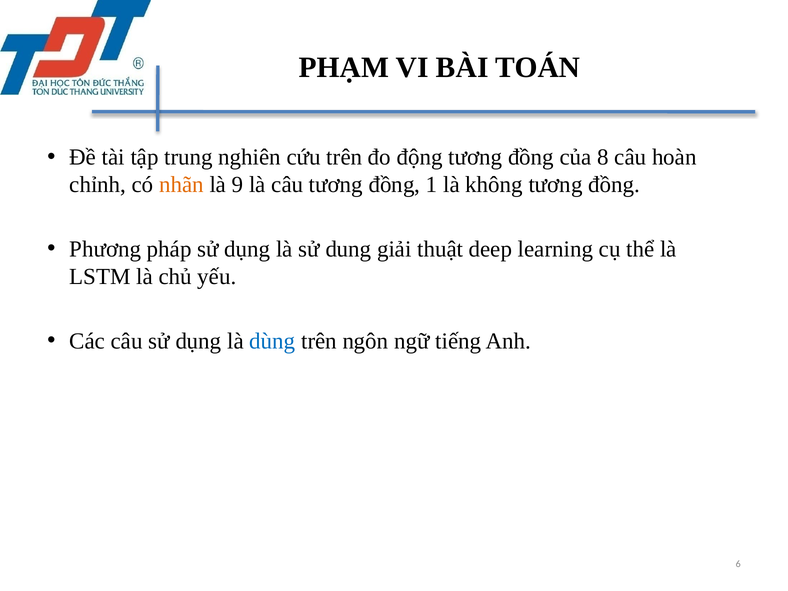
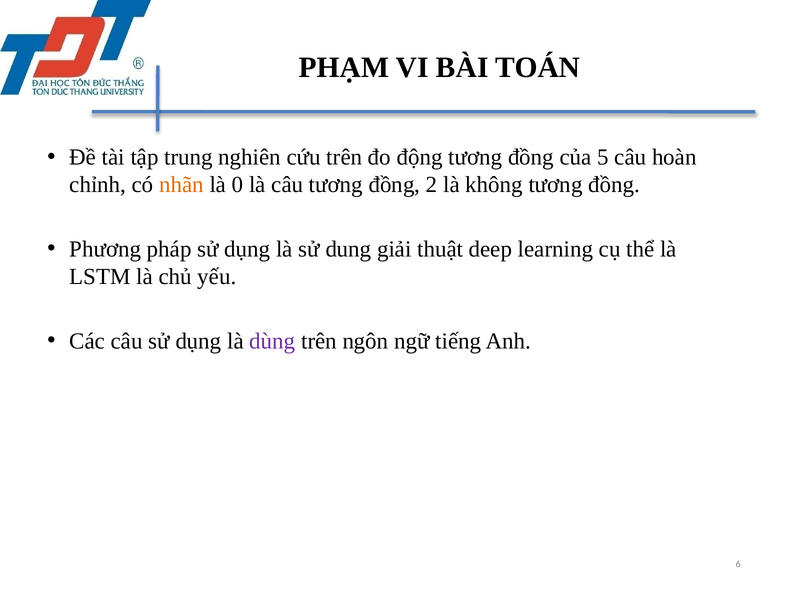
8: 8 -> 5
9: 9 -> 0
1: 1 -> 2
dùng colour: blue -> purple
